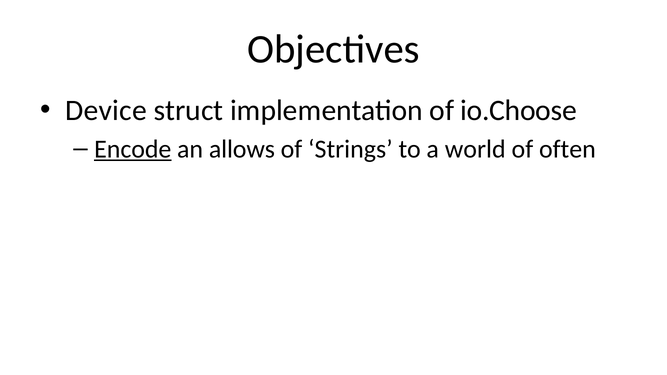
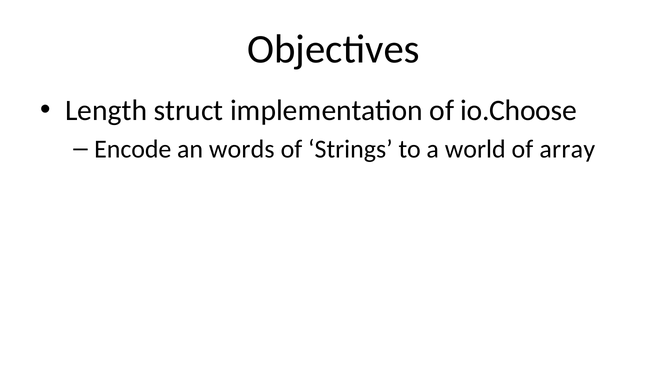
Device: Device -> Length
Encode underline: present -> none
allows: allows -> words
often: often -> array
